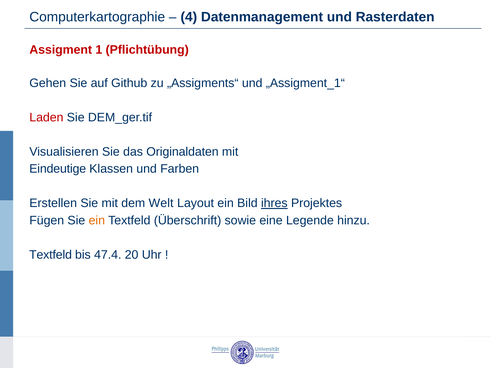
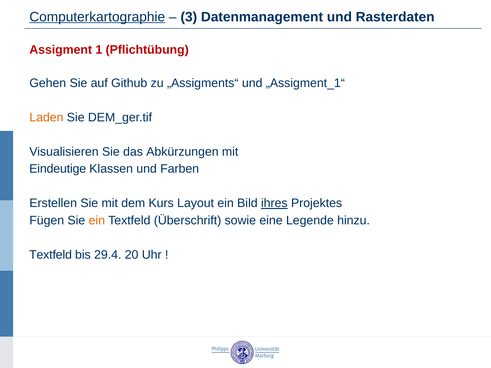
Computerkartographie underline: none -> present
4: 4 -> 3
Laden colour: red -> orange
Originaldaten: Originaldaten -> Abkürzungen
Welt: Welt -> Kurs
47.4: 47.4 -> 29.4
